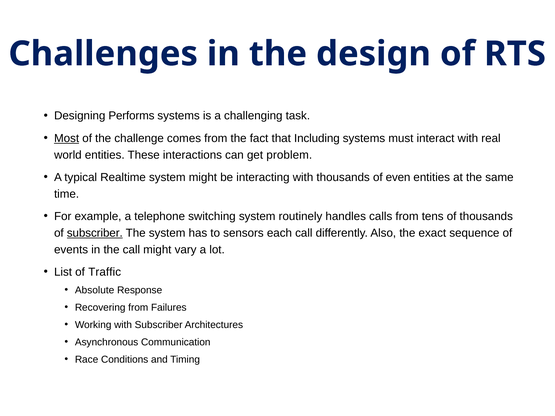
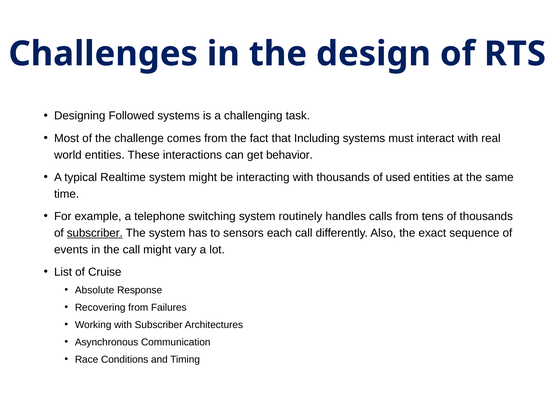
Performs: Performs -> Followed
Most underline: present -> none
problem: problem -> behavior
even: even -> used
Traffic: Traffic -> Cruise
